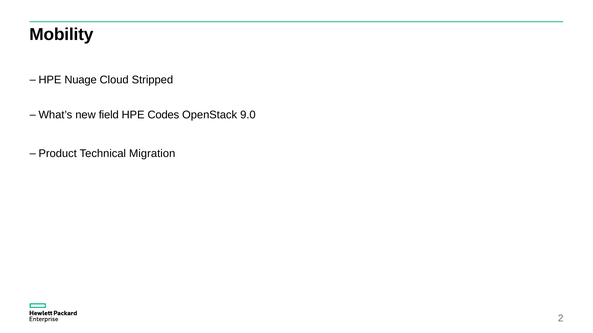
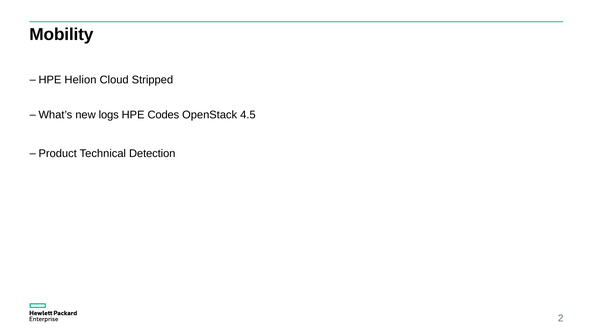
Nuage: Nuage -> Helion
field: field -> logs
9.0: 9.0 -> 4.5
Migration: Migration -> Detection
